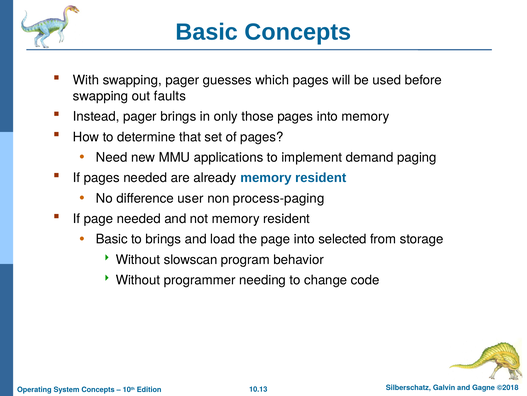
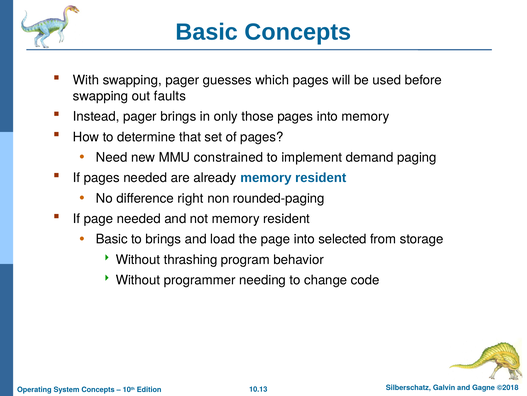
applications: applications -> constrained
user: user -> right
process-paging: process-paging -> rounded-paging
slowscan: slowscan -> thrashing
